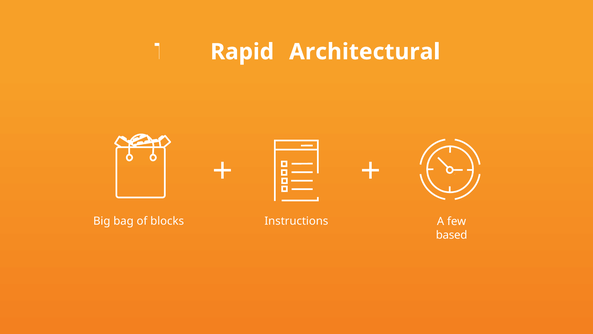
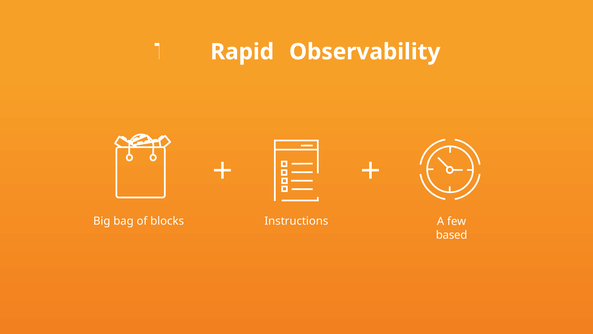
Architectural: Architectural -> Observability
